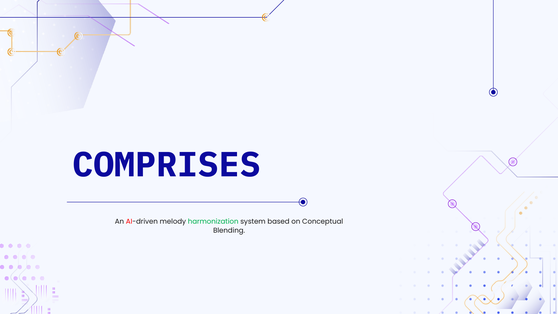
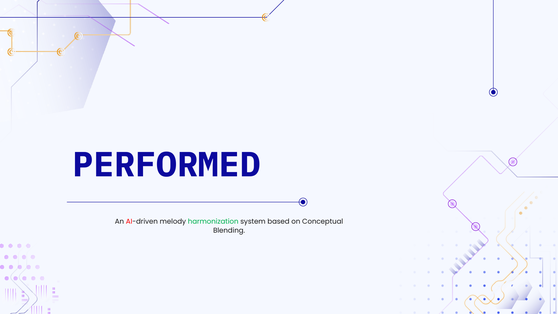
COMPRISES: COMPRISES -> PERFORMED
